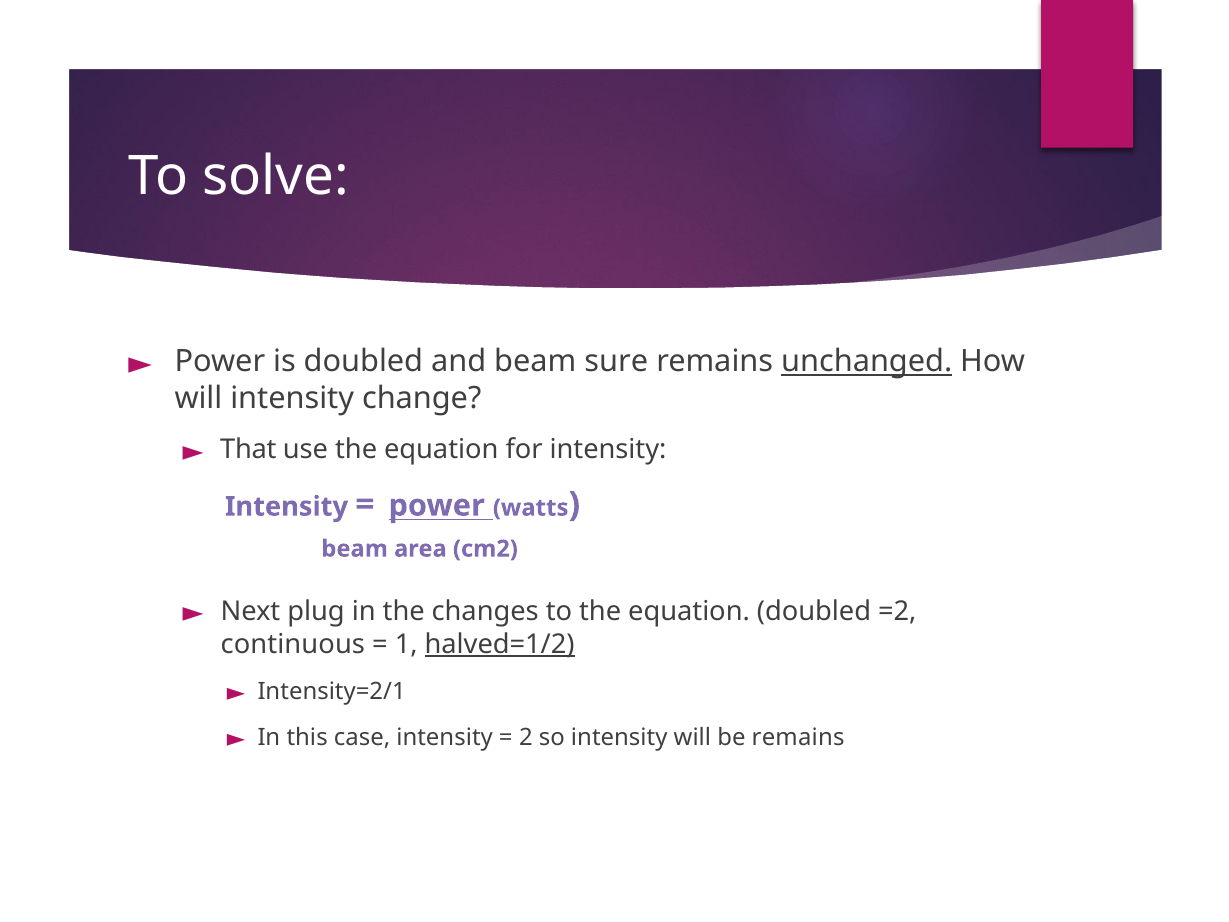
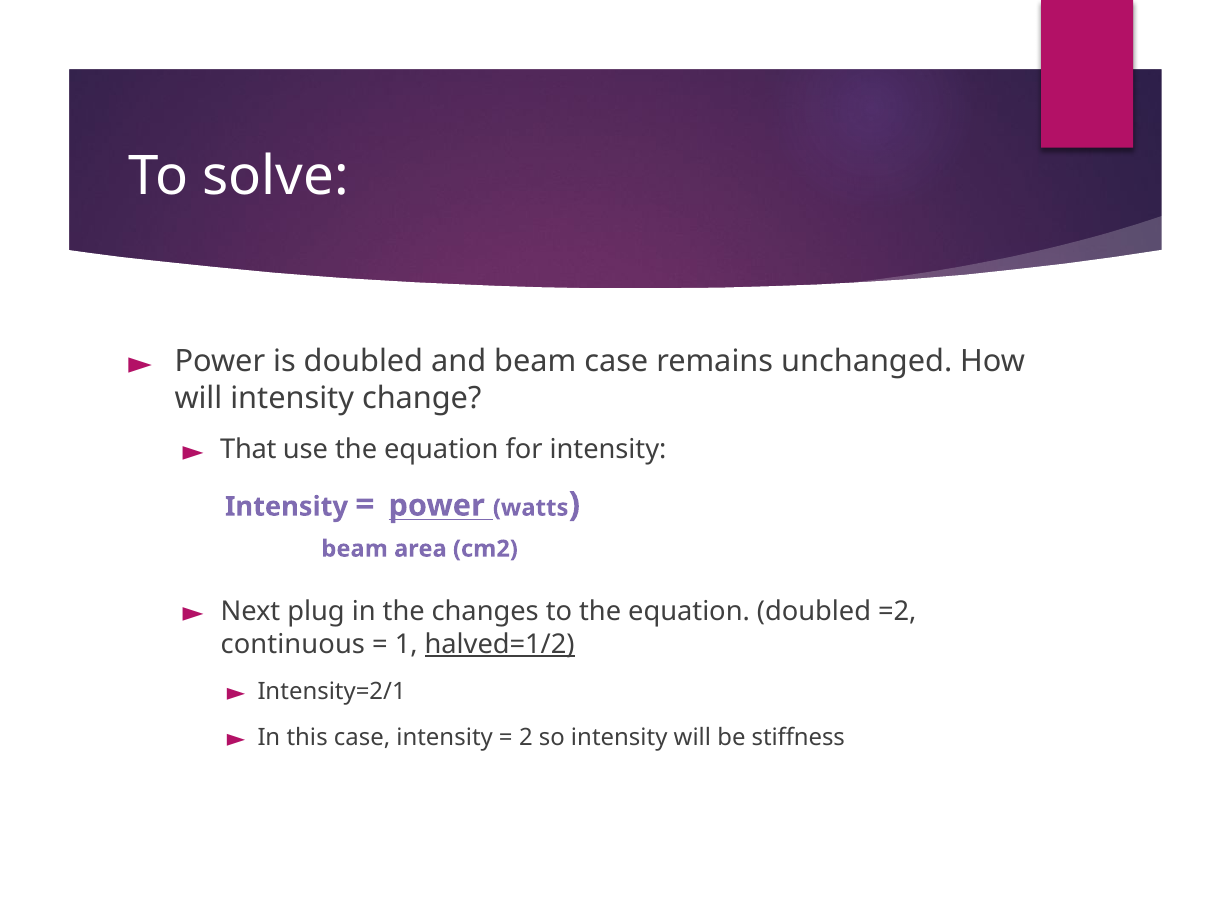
beam sure: sure -> case
unchanged underline: present -> none
be remains: remains -> stiffness
